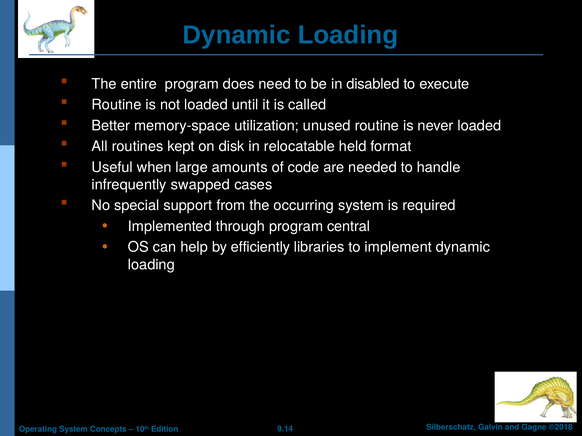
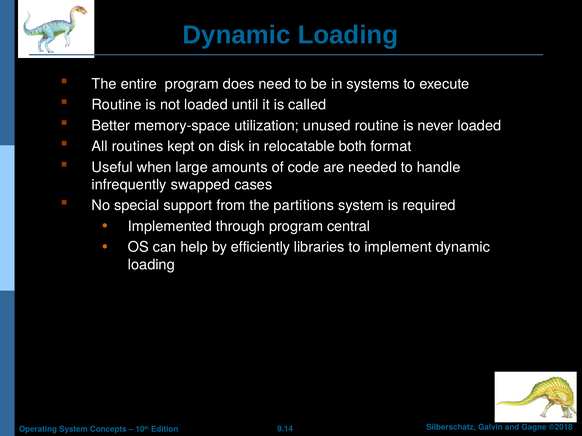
disabled: disabled -> systems
held: held -> both
occurring: occurring -> partitions
